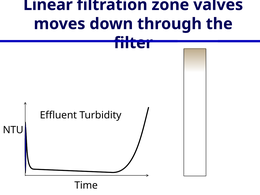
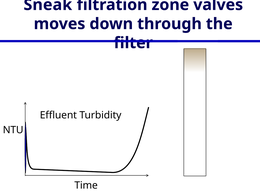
Linear: Linear -> Sneak
